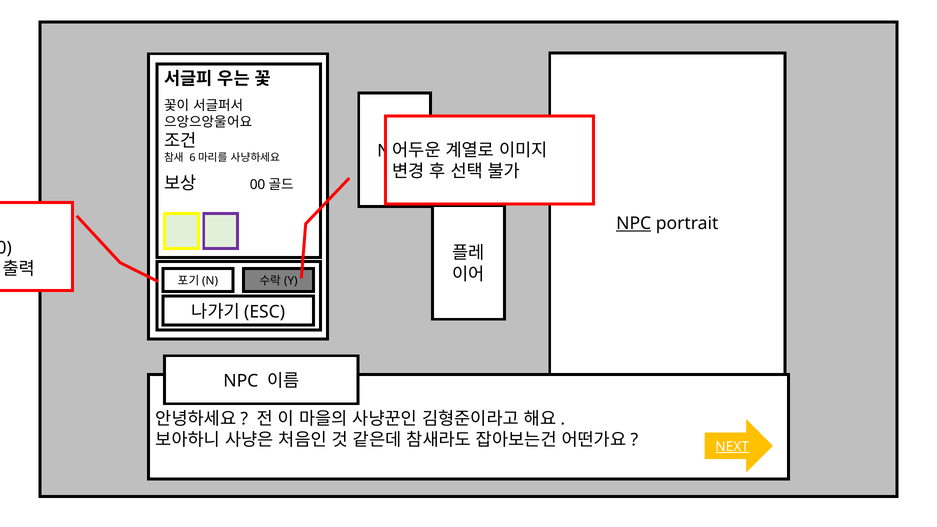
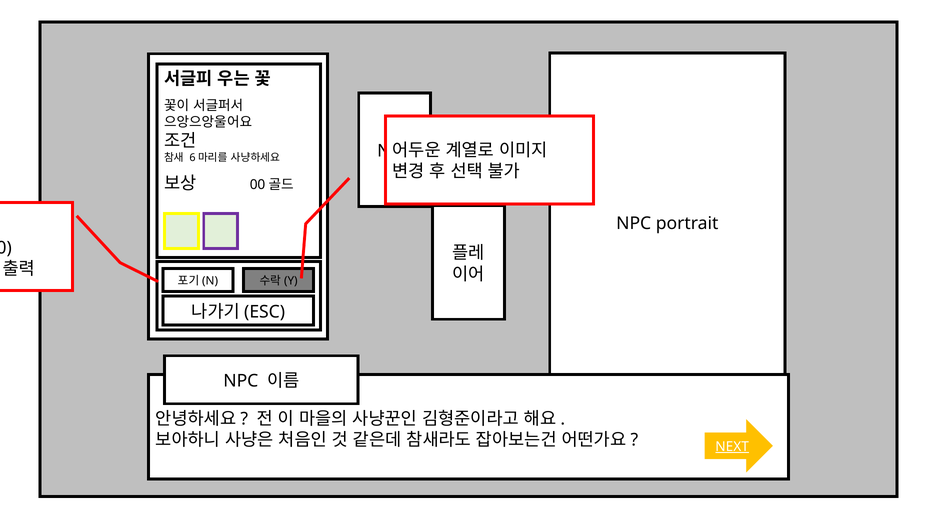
NPC at (634, 224) underline: present -> none
